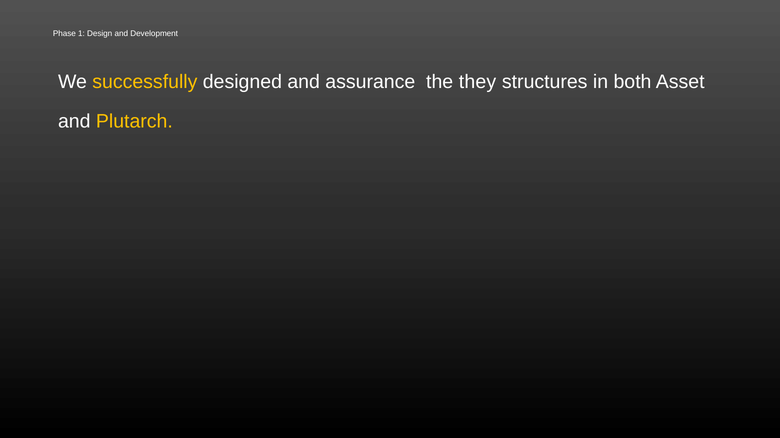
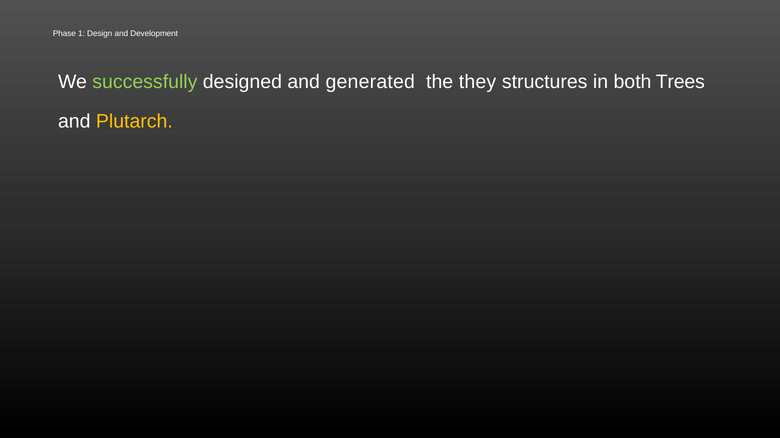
successfully colour: yellow -> light green
assurance: assurance -> generated
Asset: Asset -> Trees
